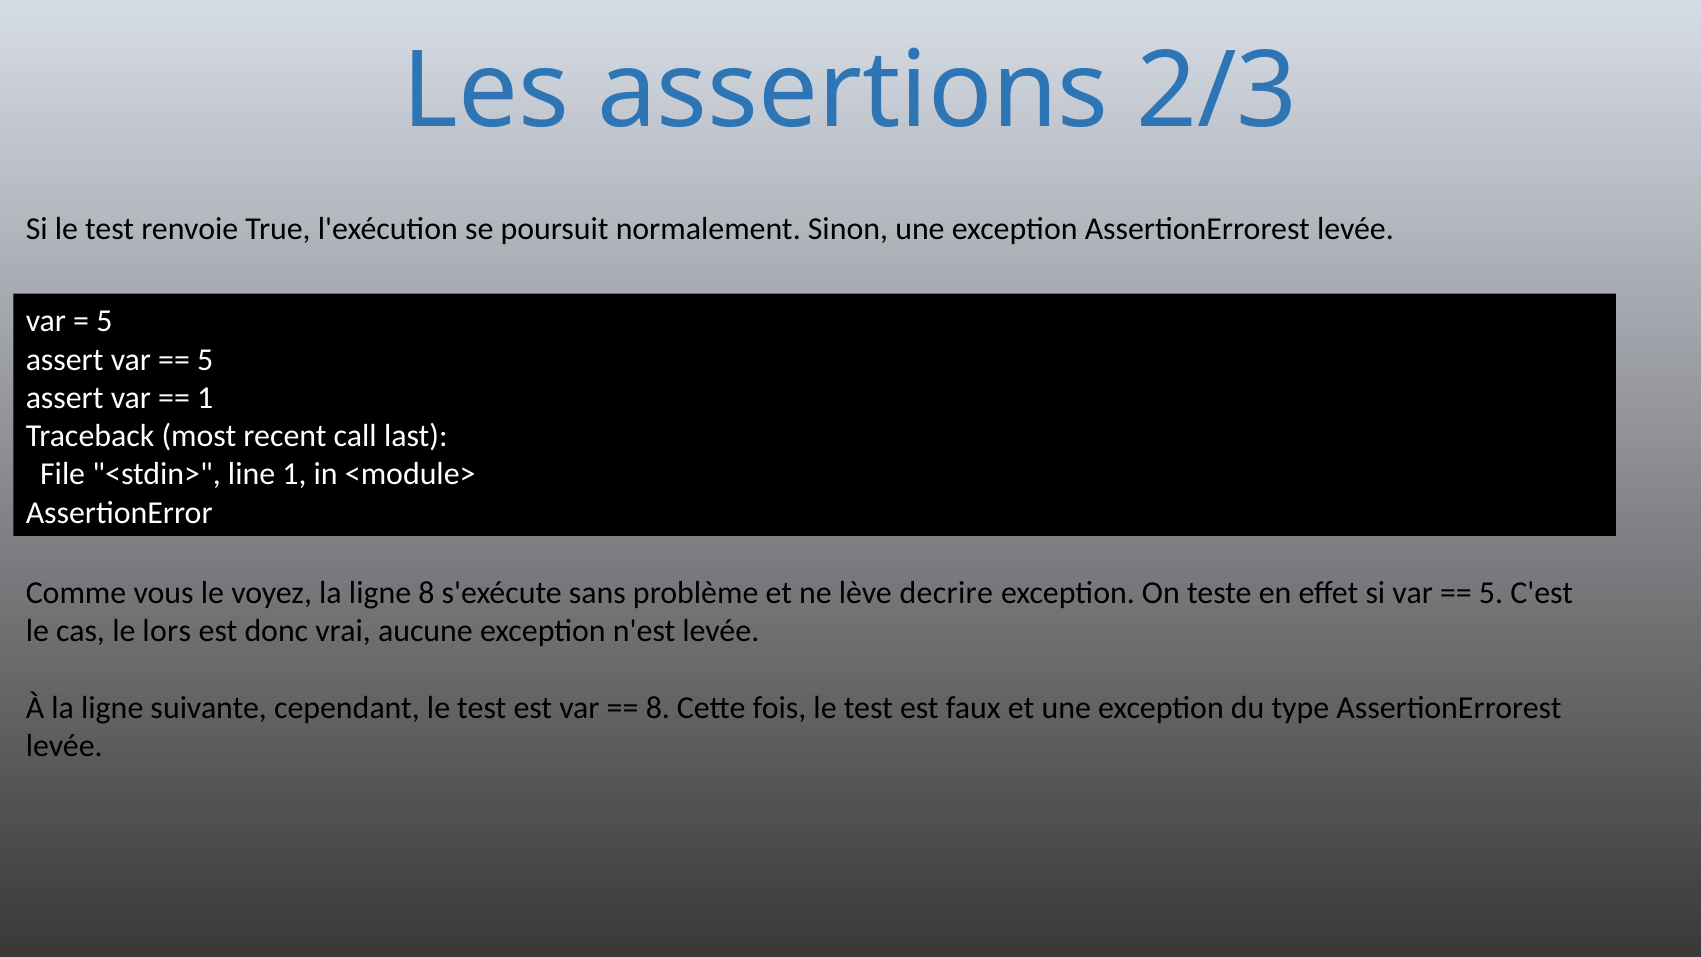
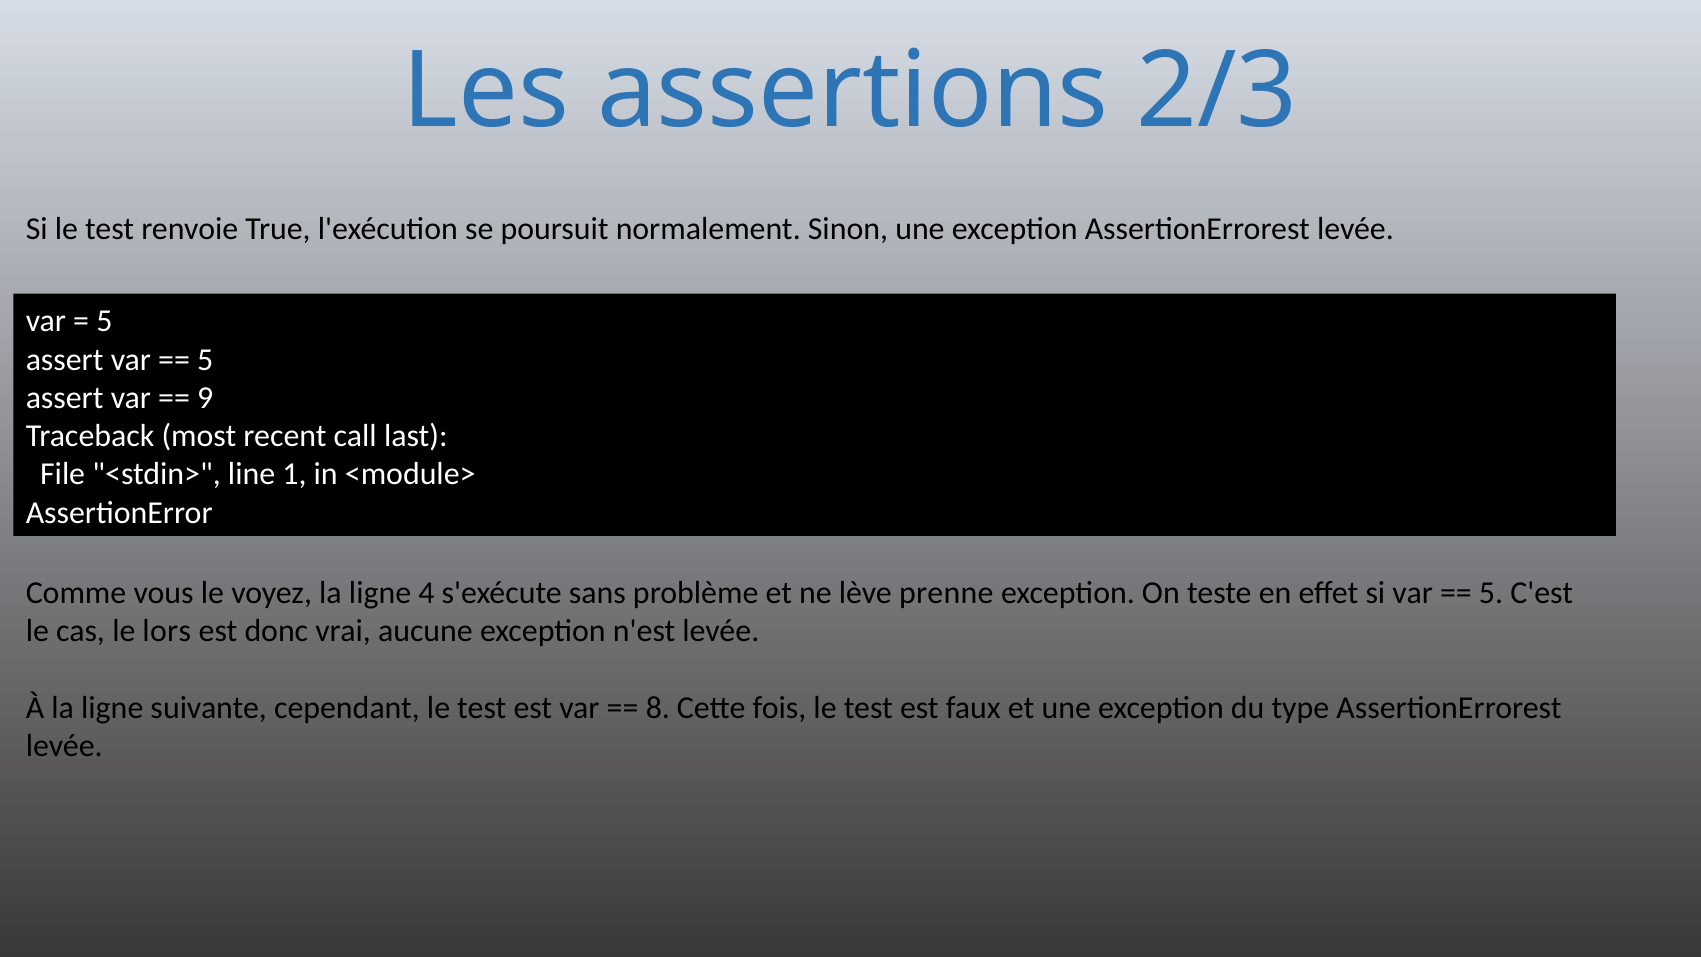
1 at (205, 398): 1 -> 9
ligne 8: 8 -> 4
decrire: decrire -> prenne
